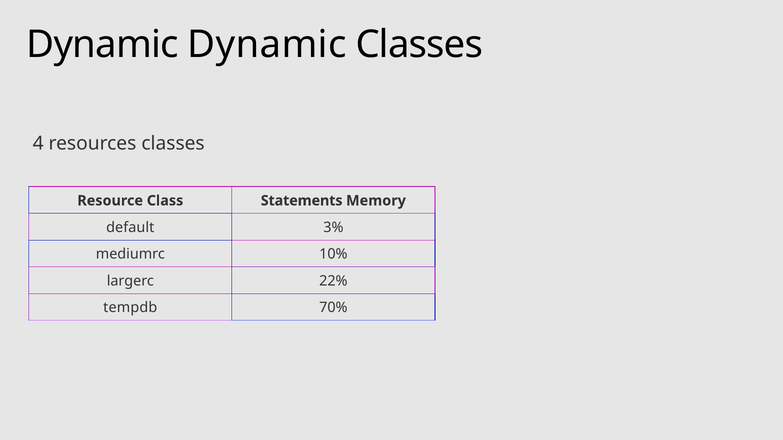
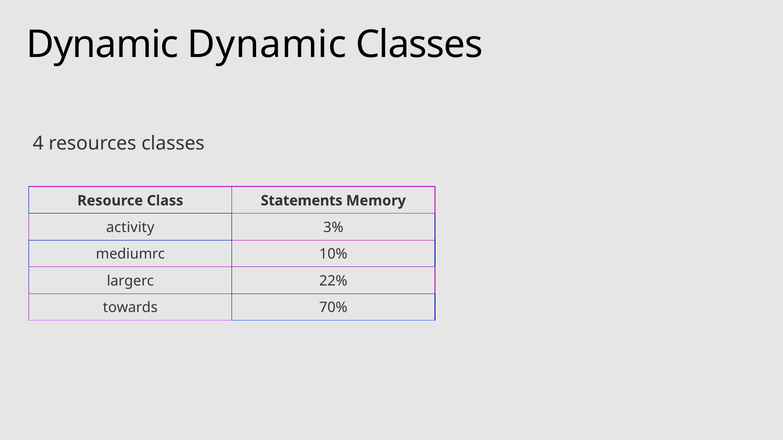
default: default -> activity
tempdb: tempdb -> towards
